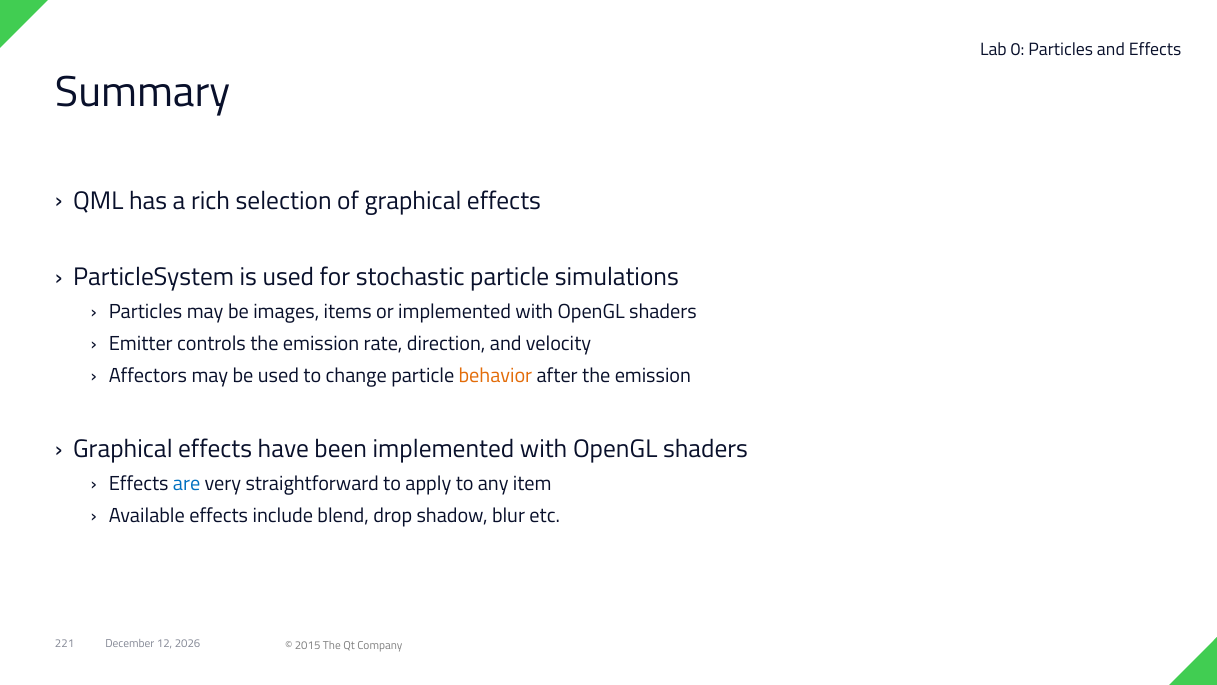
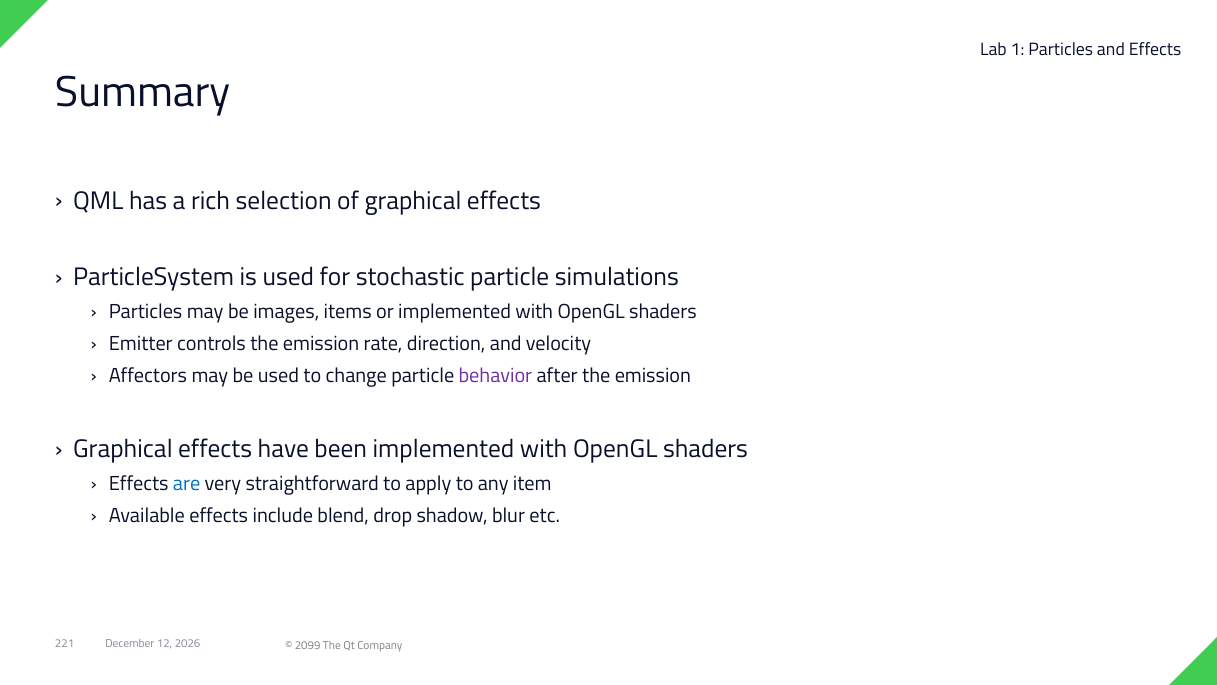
0: 0 -> 1
behavior colour: orange -> purple
2015: 2015 -> 2099
